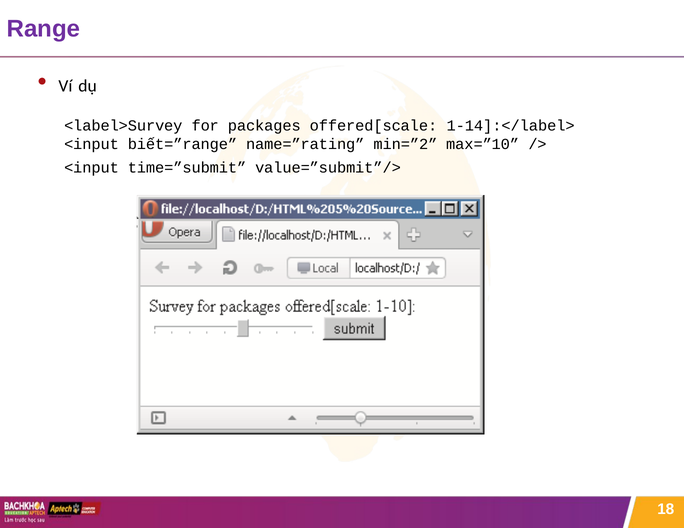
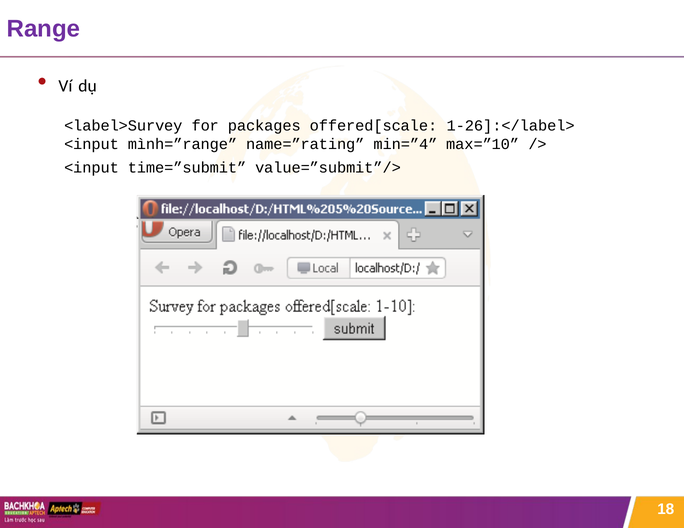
1-14]:</label>: 1-14]:</label> -> 1-26]:</label>
biết=”range: biết=”range -> mình=”range
min=”2: min=”2 -> min=”4
